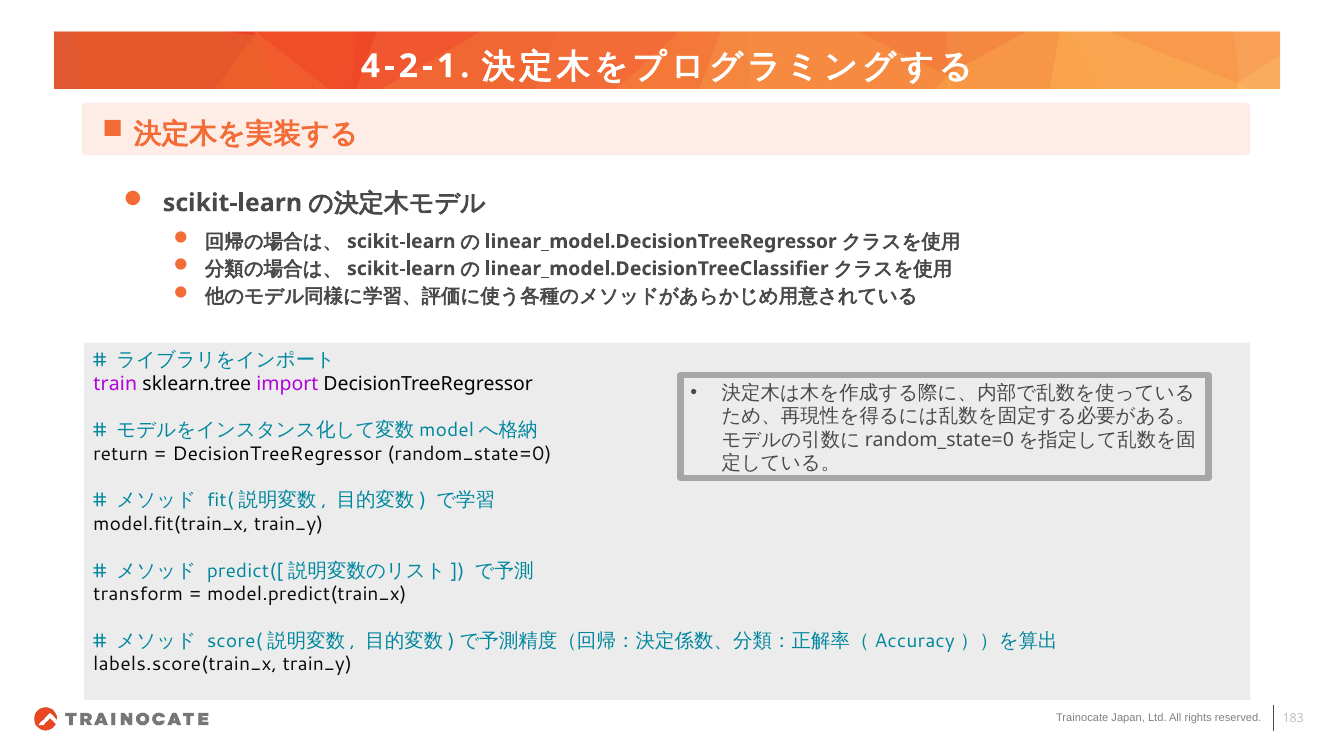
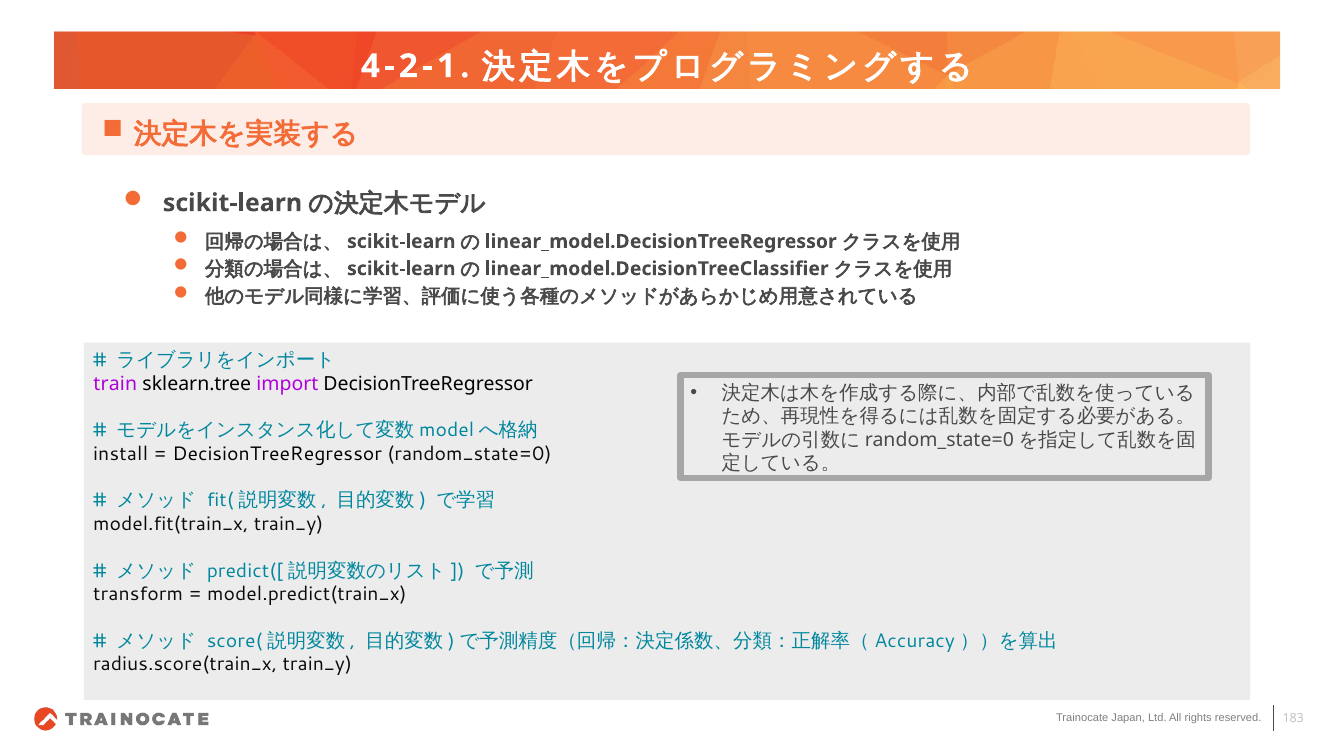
return: return -> install
labels.score(train_x: labels.score(train_x -> radius.score(train_x
